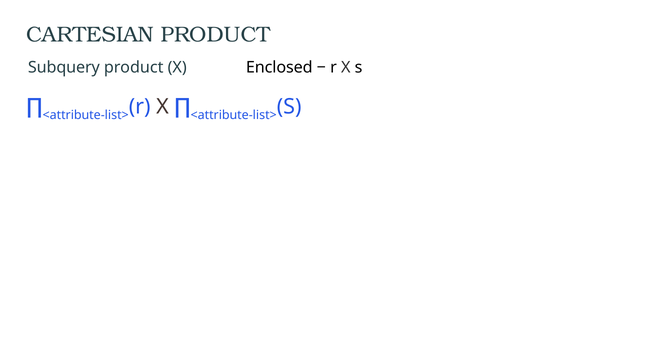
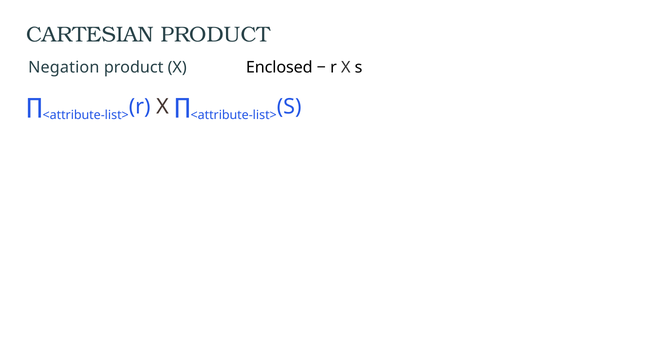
Subquery: Subquery -> Negation
